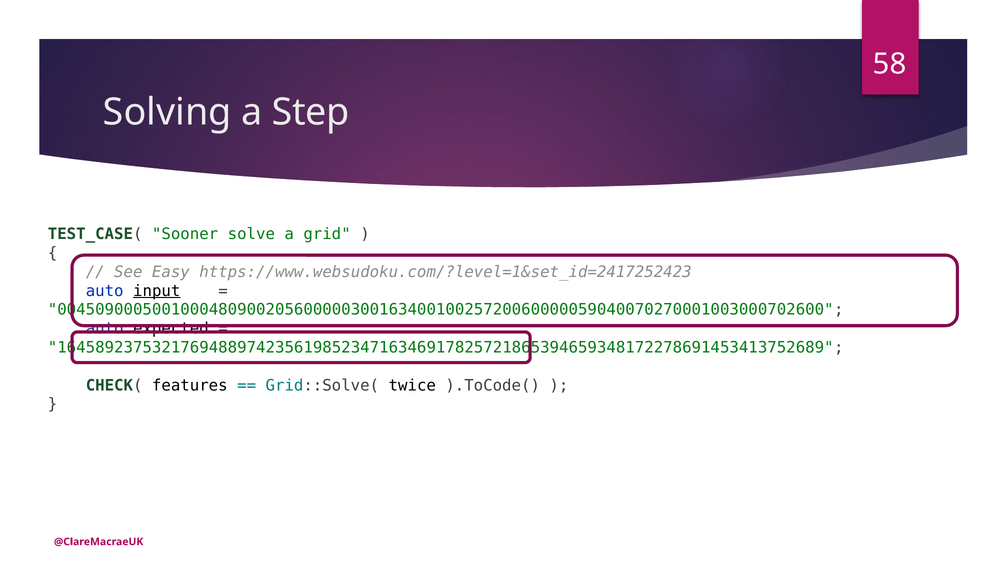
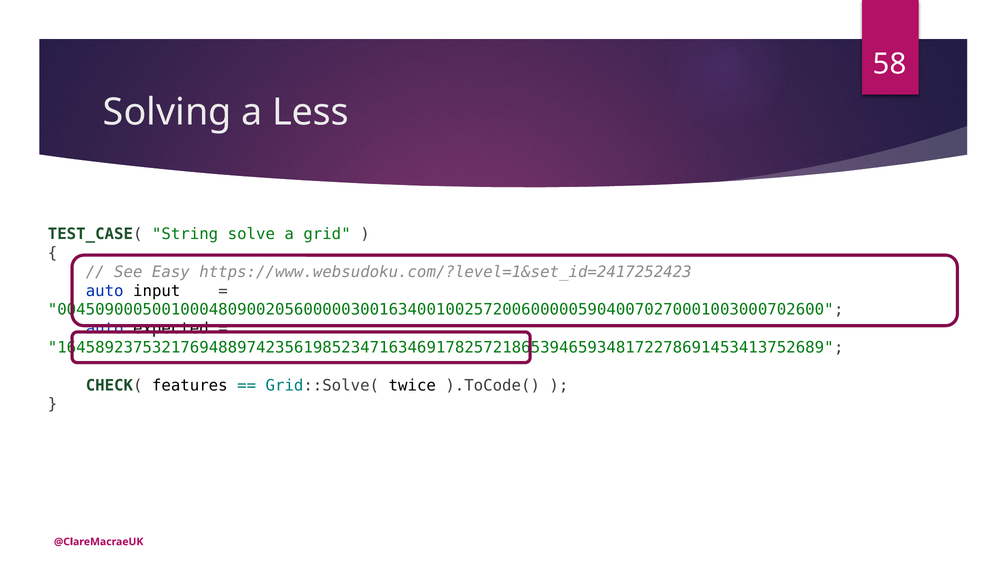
Step: Step -> Less
Sooner: Sooner -> String
input underline: present -> none
